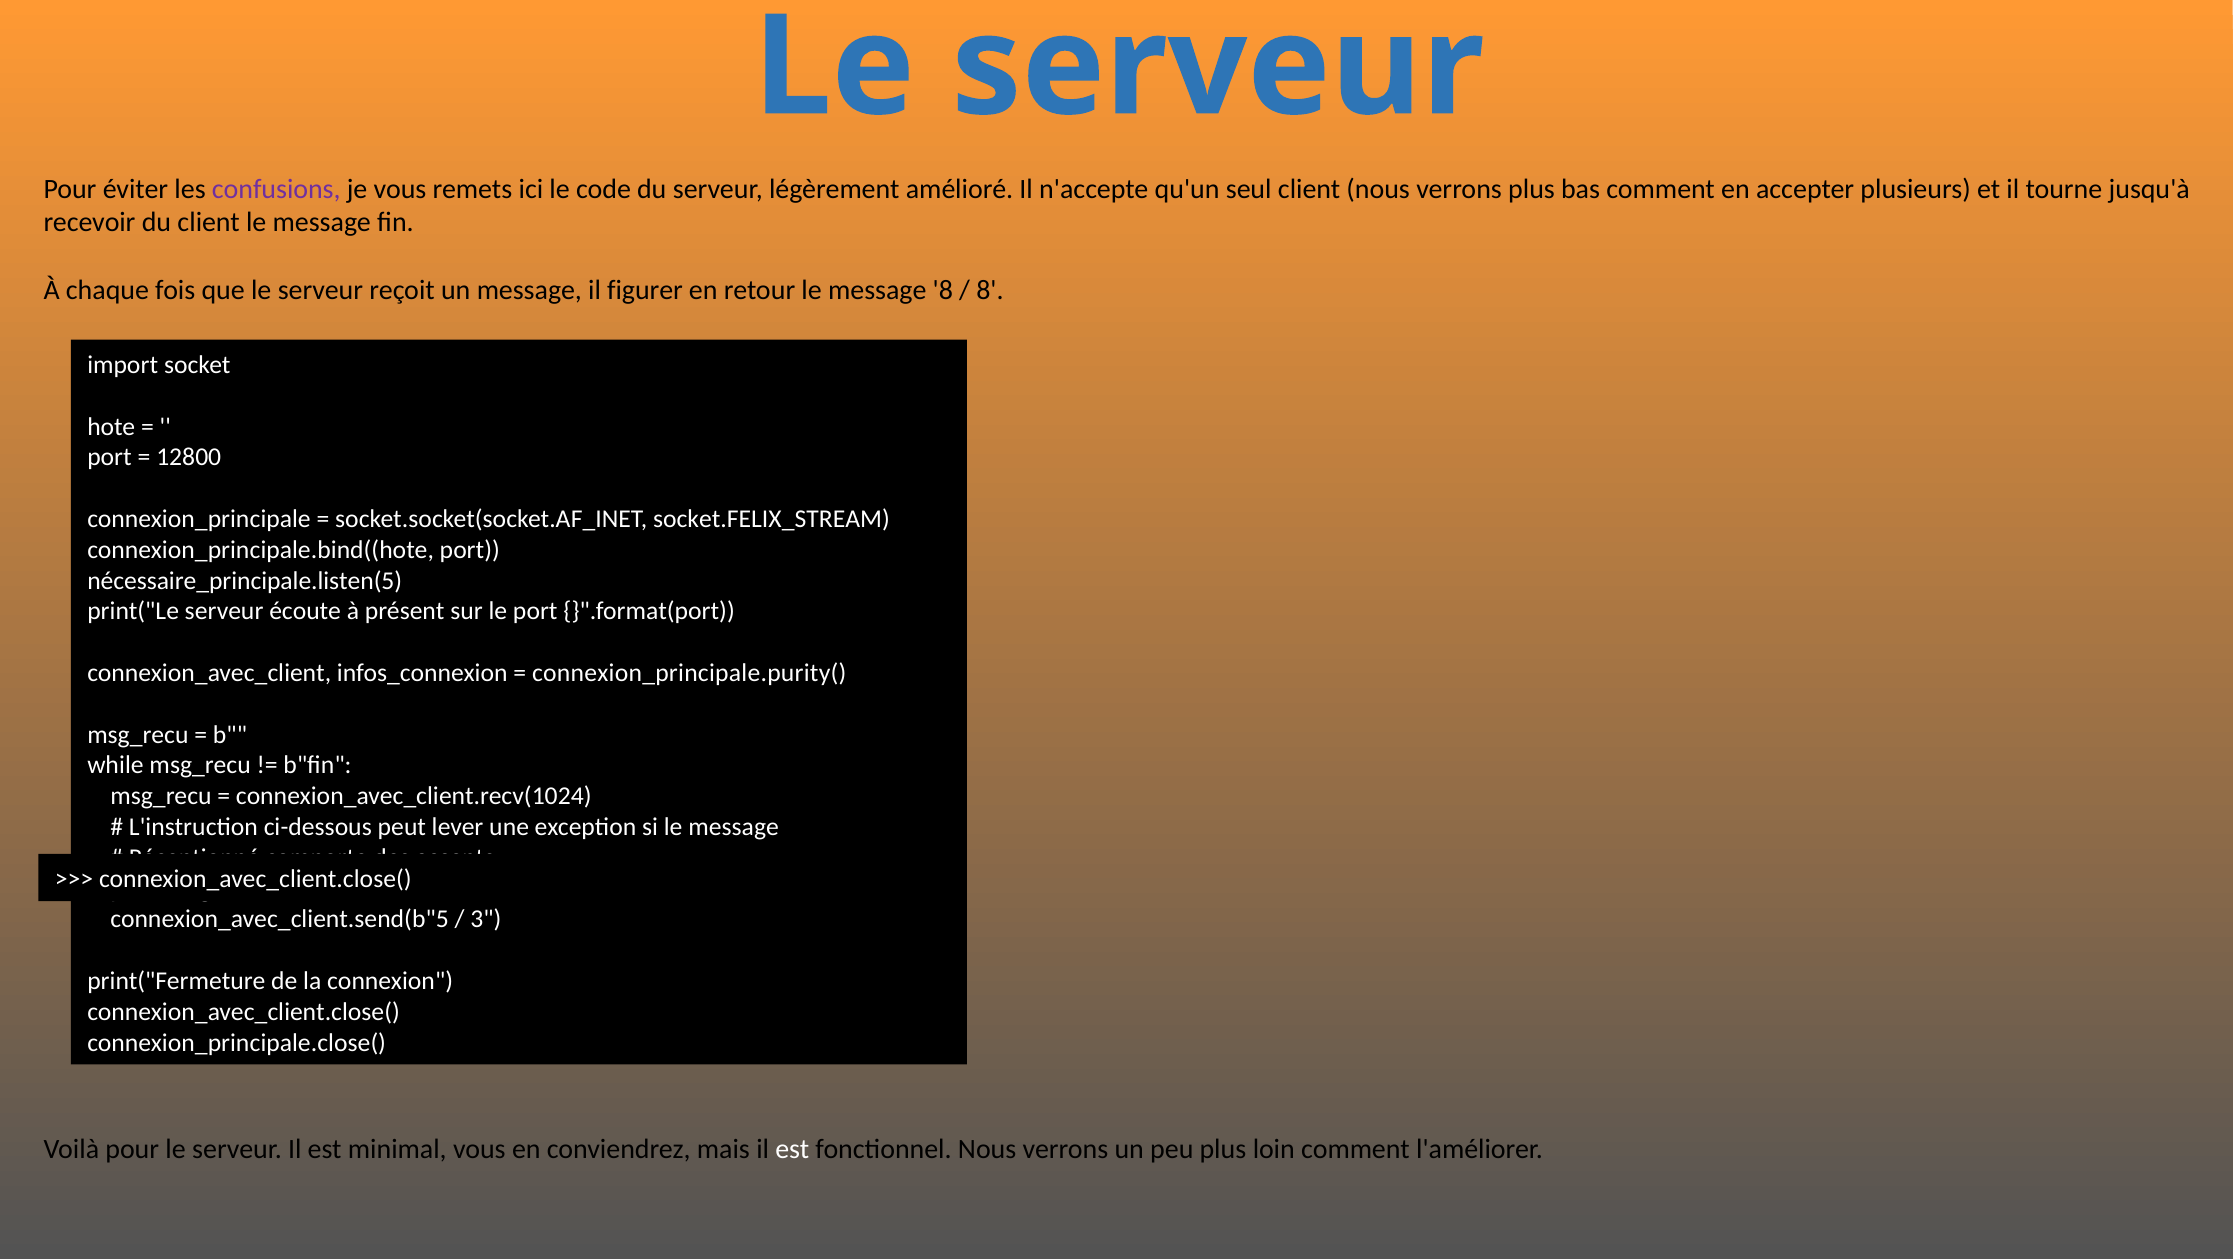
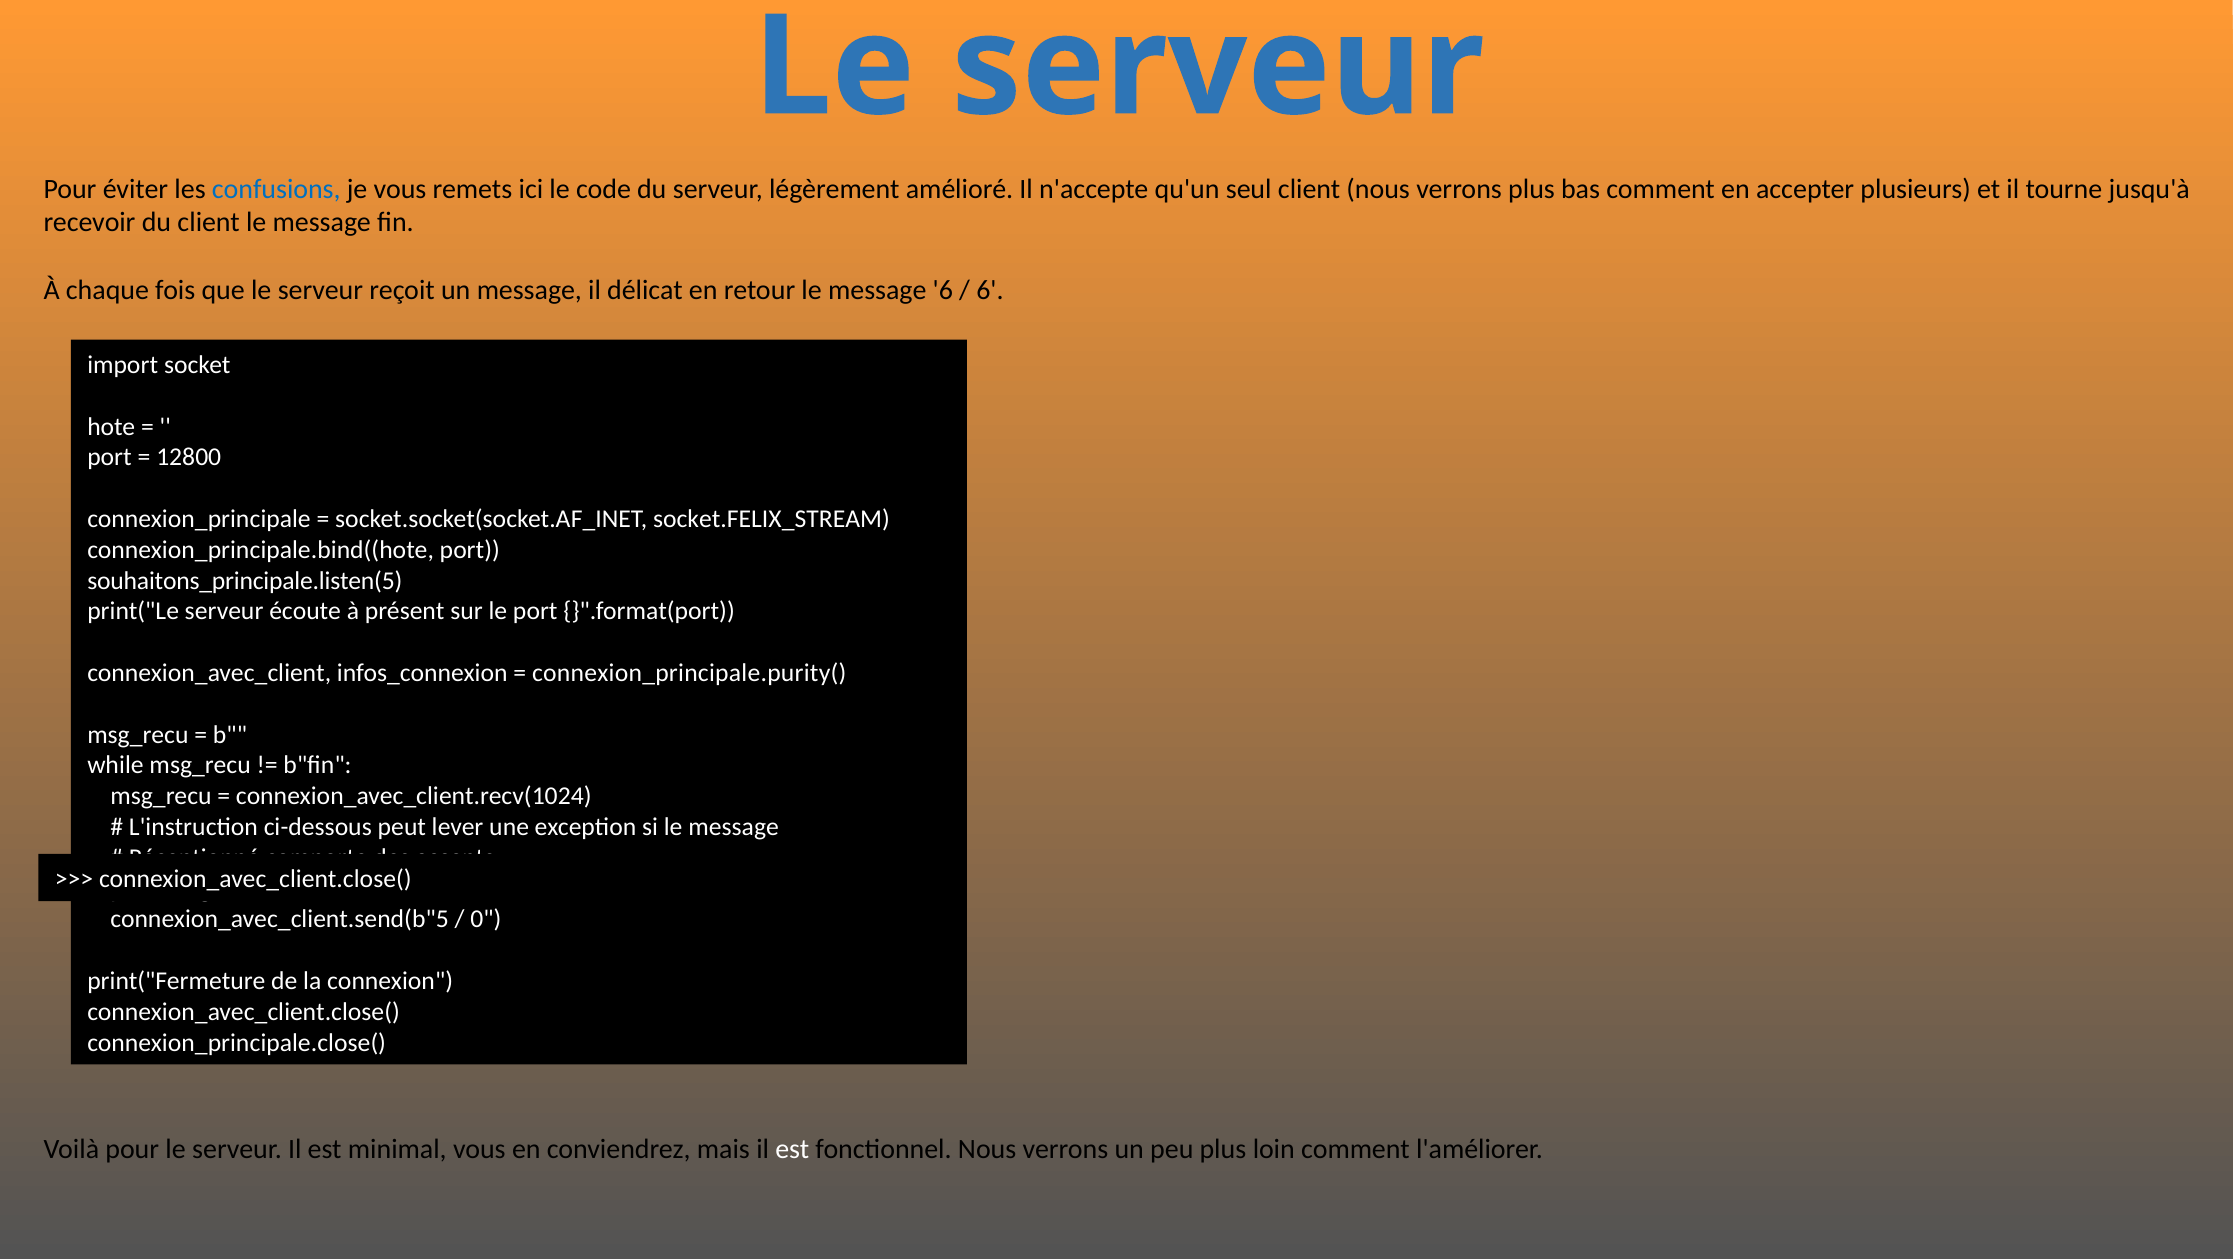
confusions colour: purple -> blue
figurer: figurer -> délicat
message 8: 8 -> 6
8 at (990, 290): 8 -> 6
nécessaire_principale.listen(5: nécessaire_principale.listen(5 -> souhaitons_principale.listen(5
3: 3 -> 0
